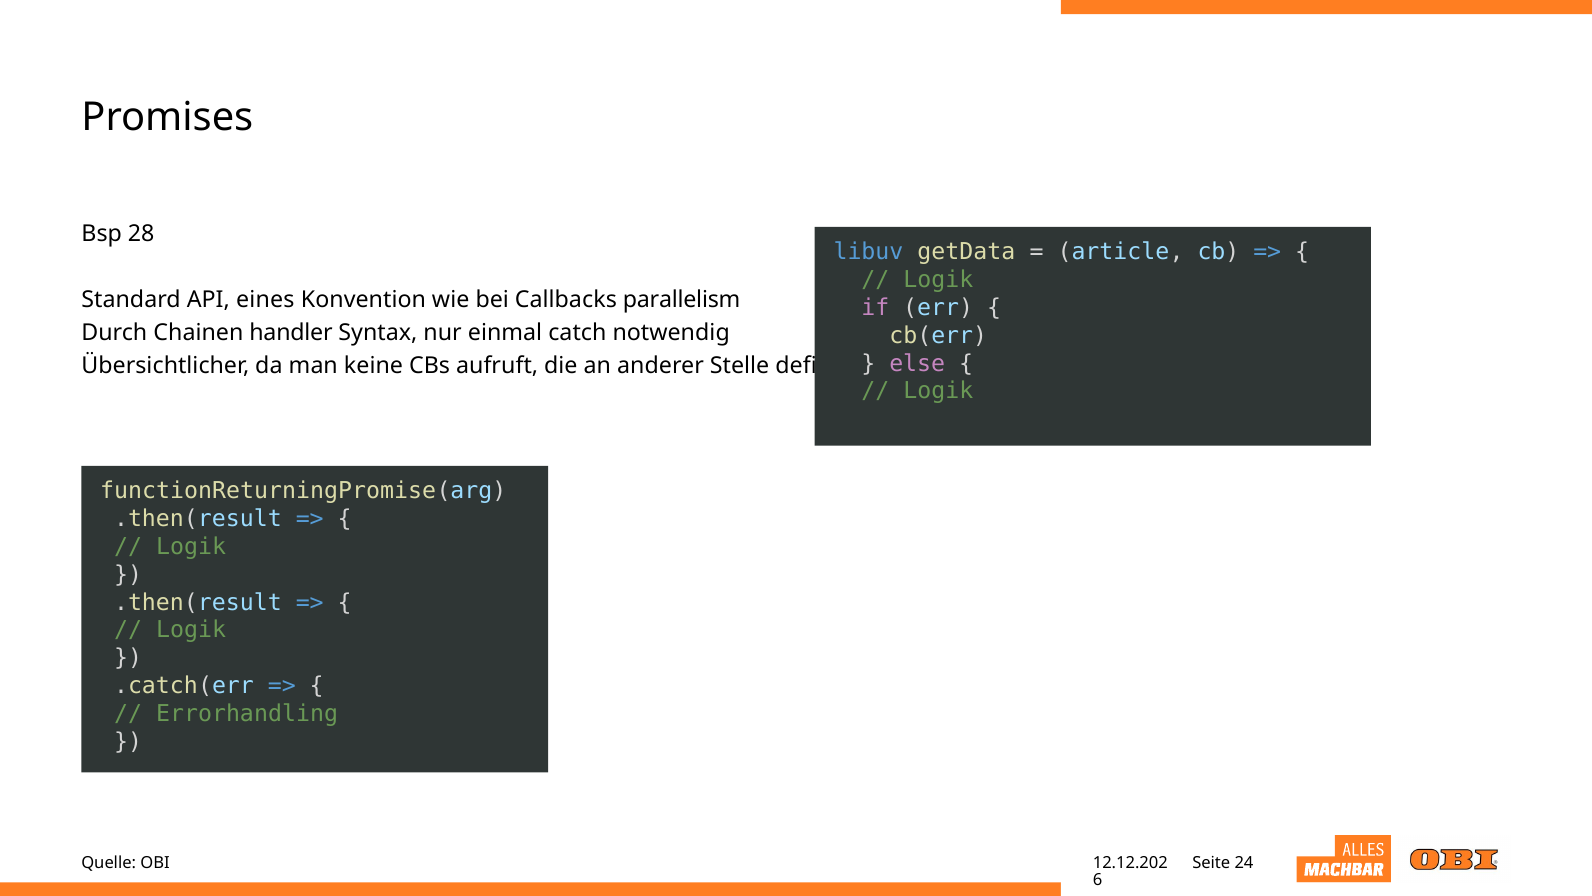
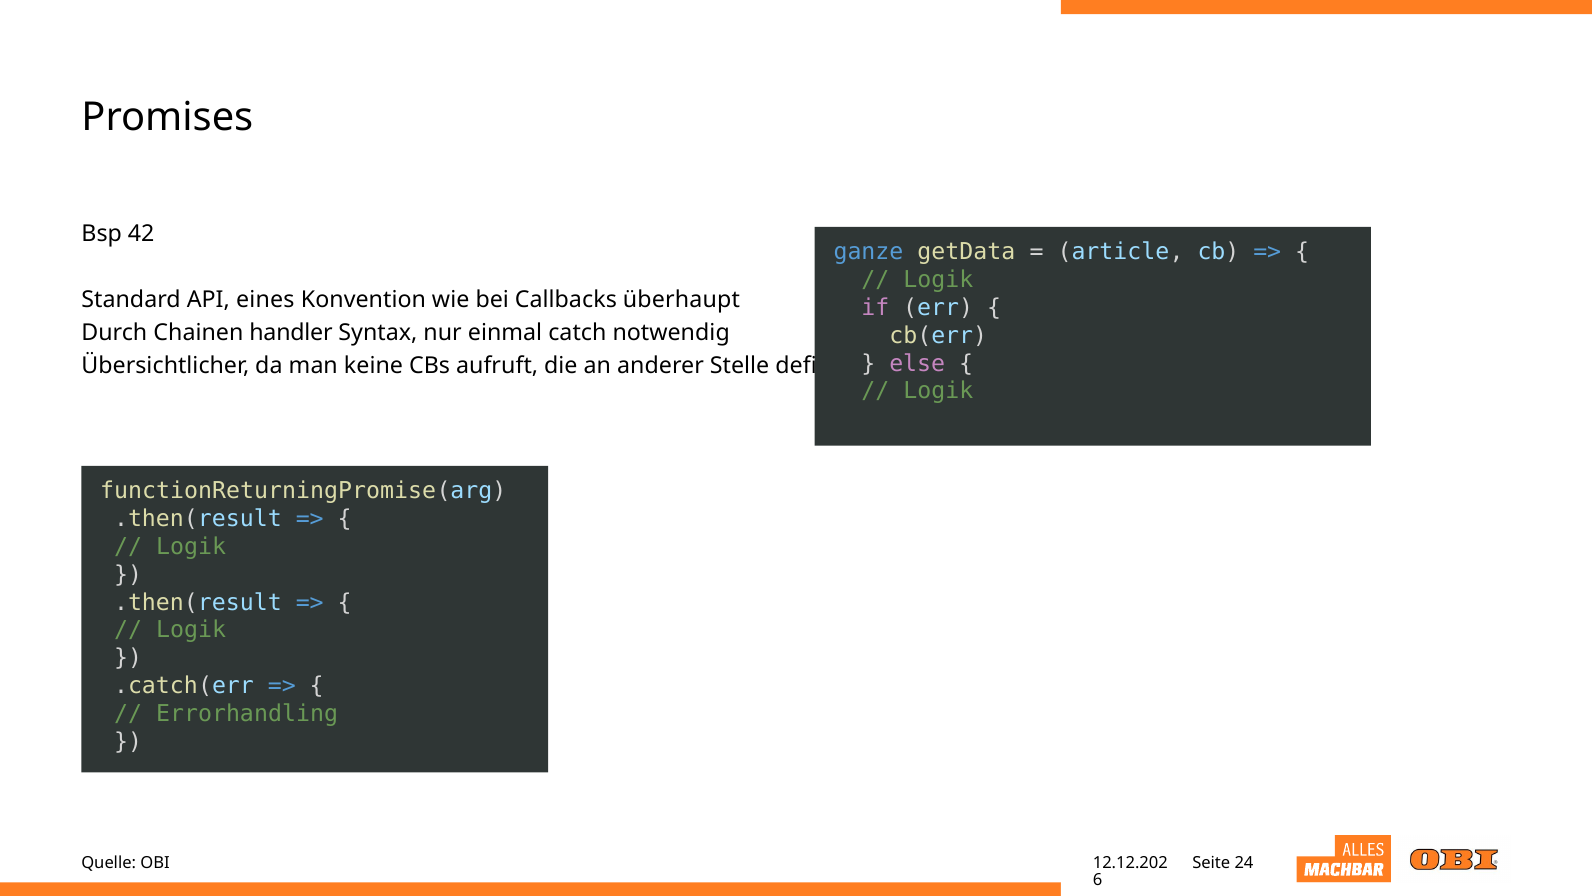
28: 28 -> 42
libuv: libuv -> ganze
parallelism: parallelism -> überhaupt
